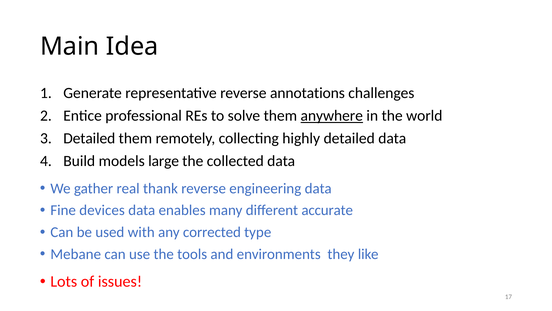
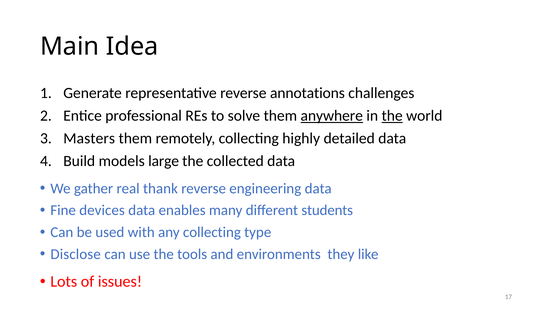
the at (392, 116) underline: none -> present
Detailed at (89, 138): Detailed -> Masters
accurate: accurate -> students
any corrected: corrected -> collecting
Mebane: Mebane -> Disclose
